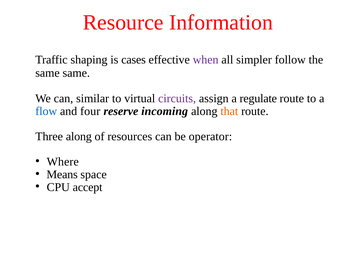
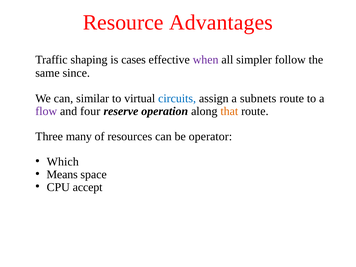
Information: Information -> Advantages
same same: same -> since
circuits colour: purple -> blue
regulate: regulate -> subnets
flow colour: blue -> purple
incoming: incoming -> operation
Three along: along -> many
Where: Where -> Which
